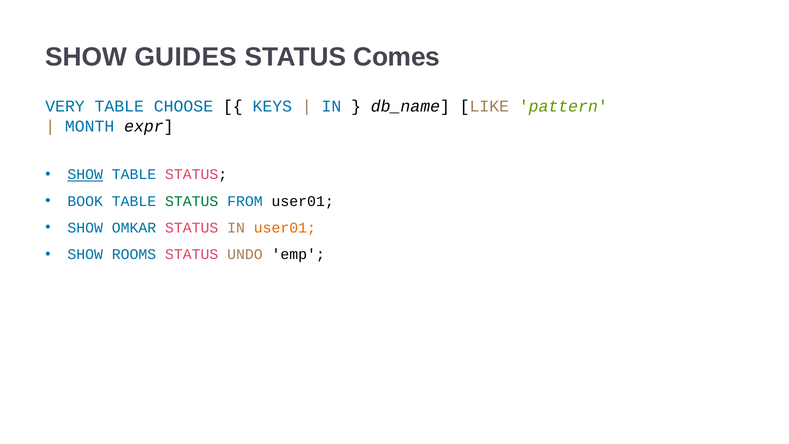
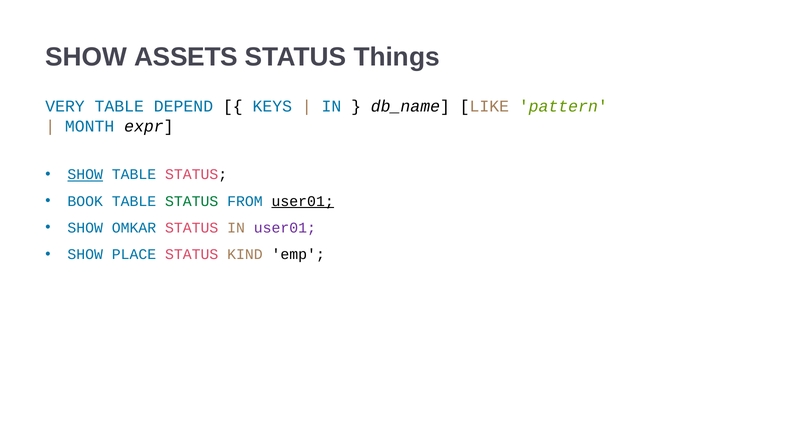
GUIDES: GUIDES -> ASSETS
Comes: Comes -> Things
CHOOSE: CHOOSE -> DEPEND
user01 at (303, 201) underline: none -> present
user01 at (285, 228) colour: orange -> purple
ROOMS: ROOMS -> PLACE
UNDO: UNDO -> KIND
